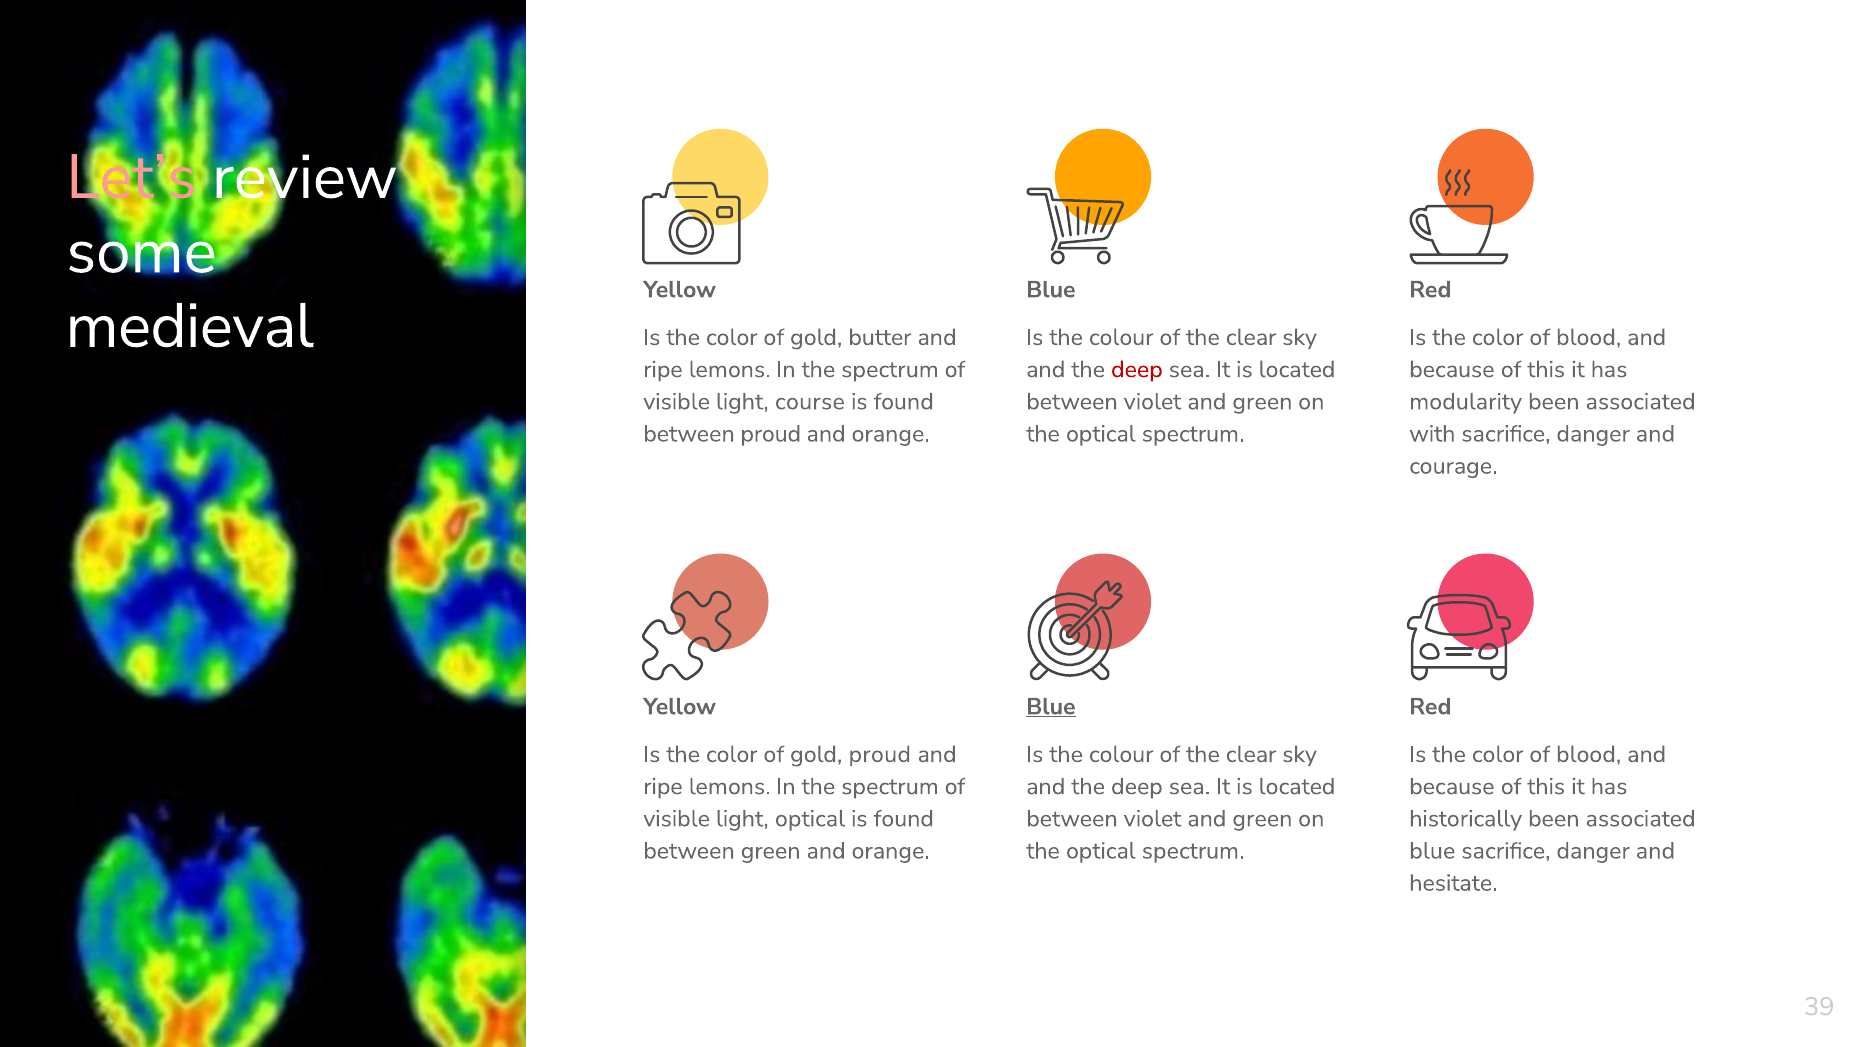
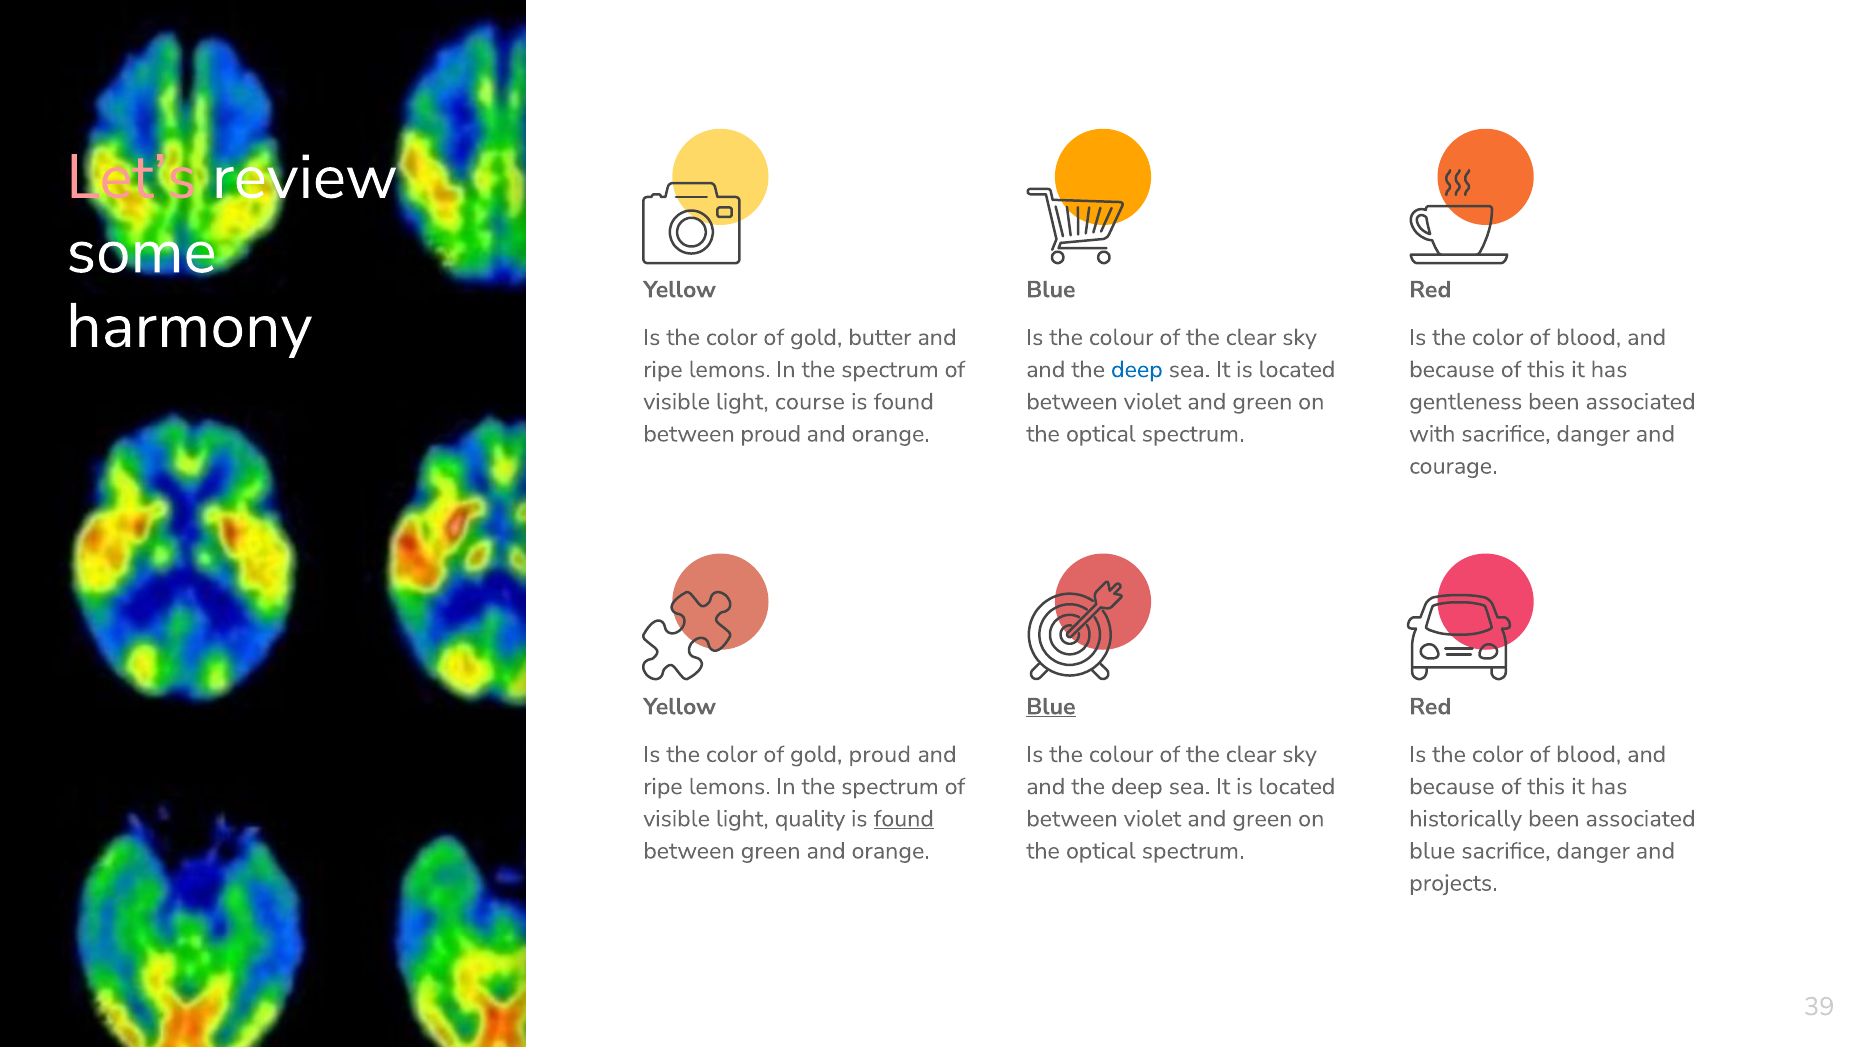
medieval: medieval -> harmony
deep at (1137, 369) colour: red -> blue
modularity: modularity -> gentleness
light optical: optical -> quality
found at (904, 819) underline: none -> present
hesitate: hesitate -> projects
